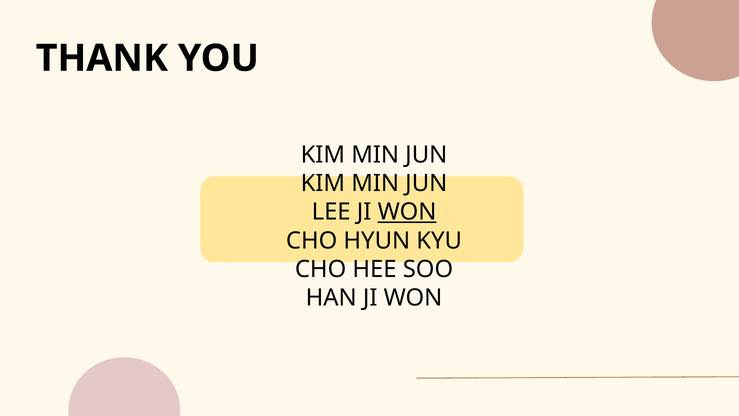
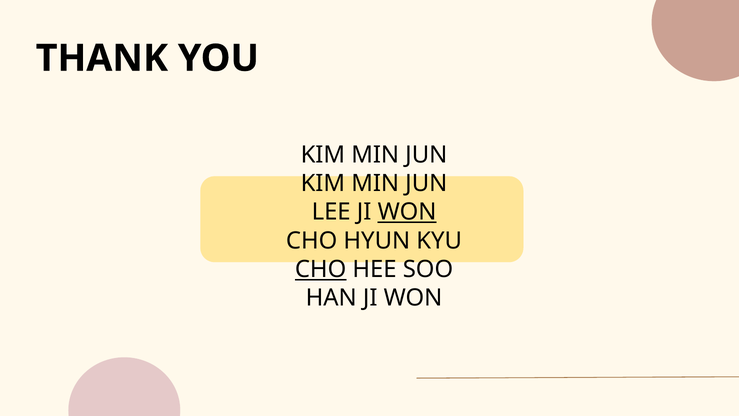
CHO at (321, 269) underline: none -> present
